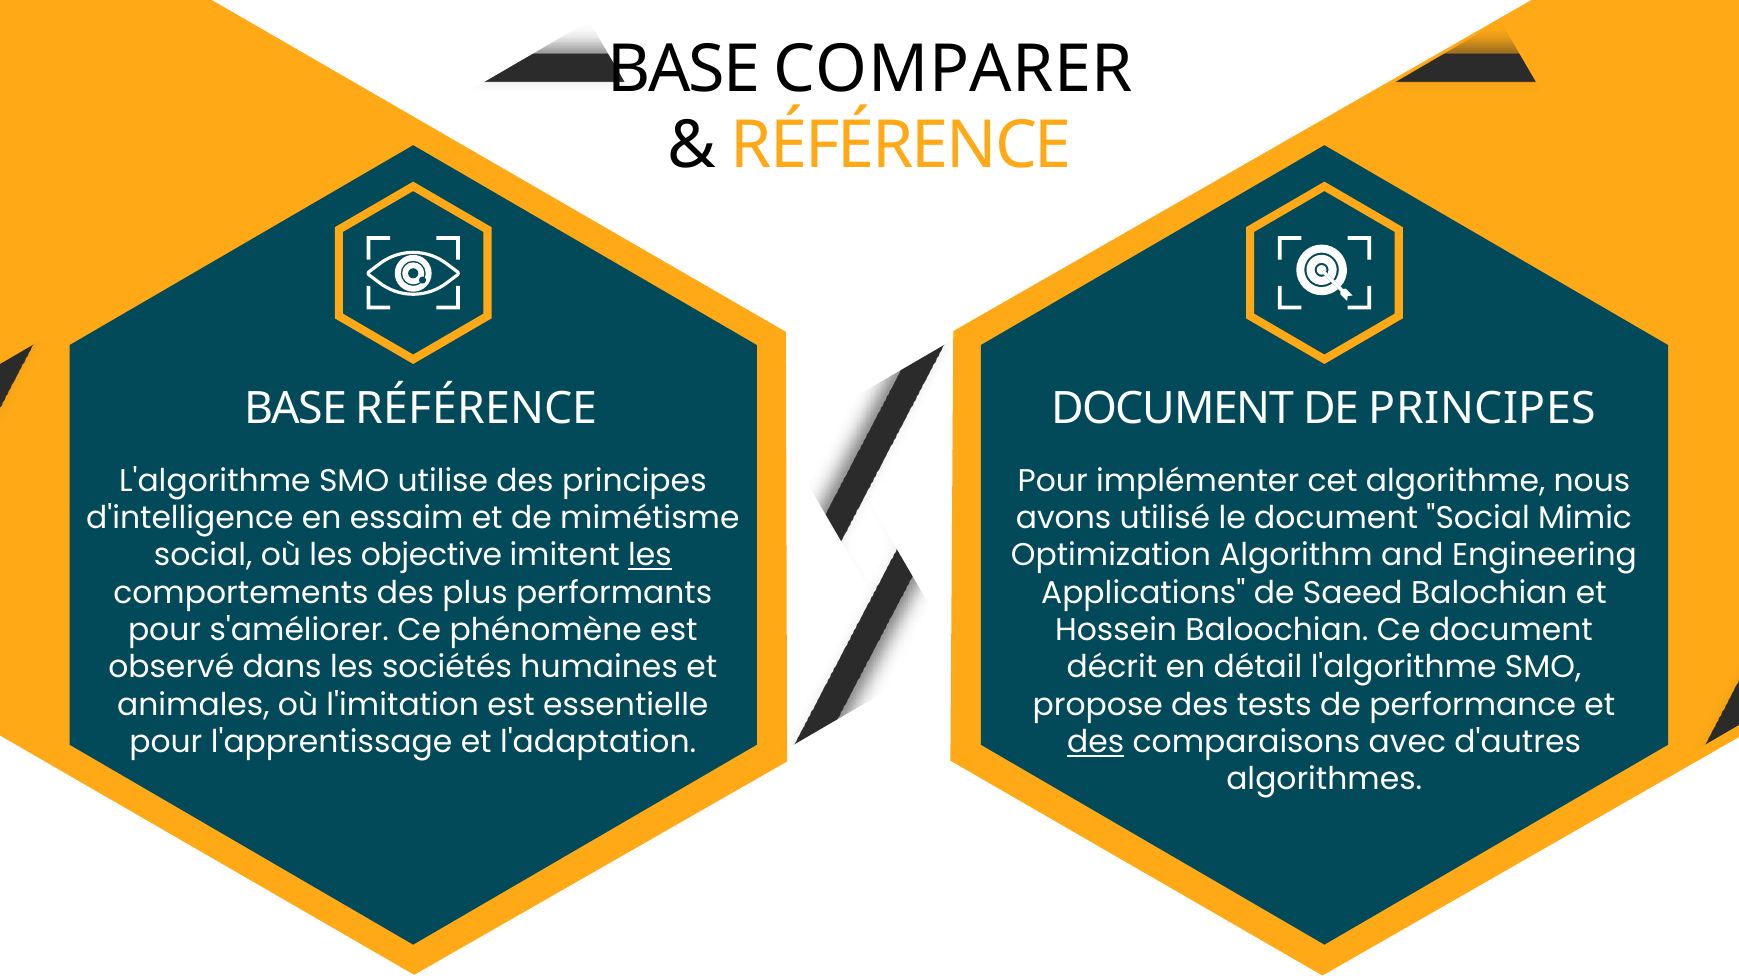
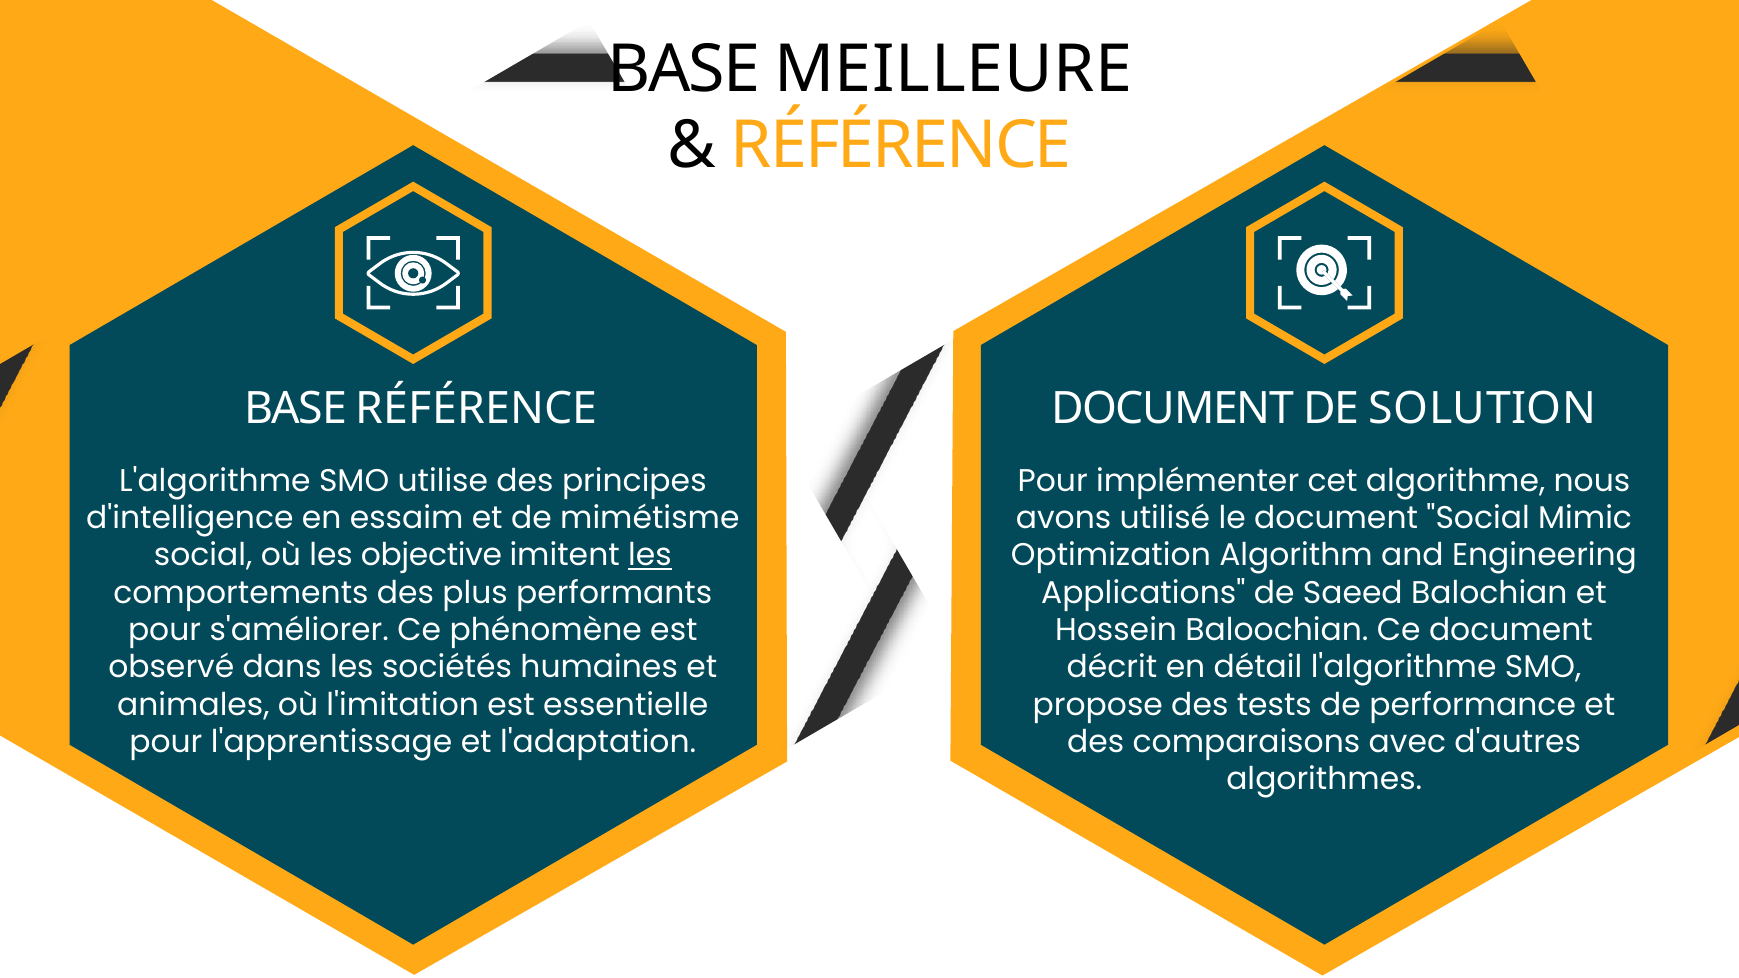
COMPARER: COMPARER -> MEILLEURE
DE PRINCIPES: PRINCIPES -> SOLUTION
des at (1096, 742) underline: present -> none
